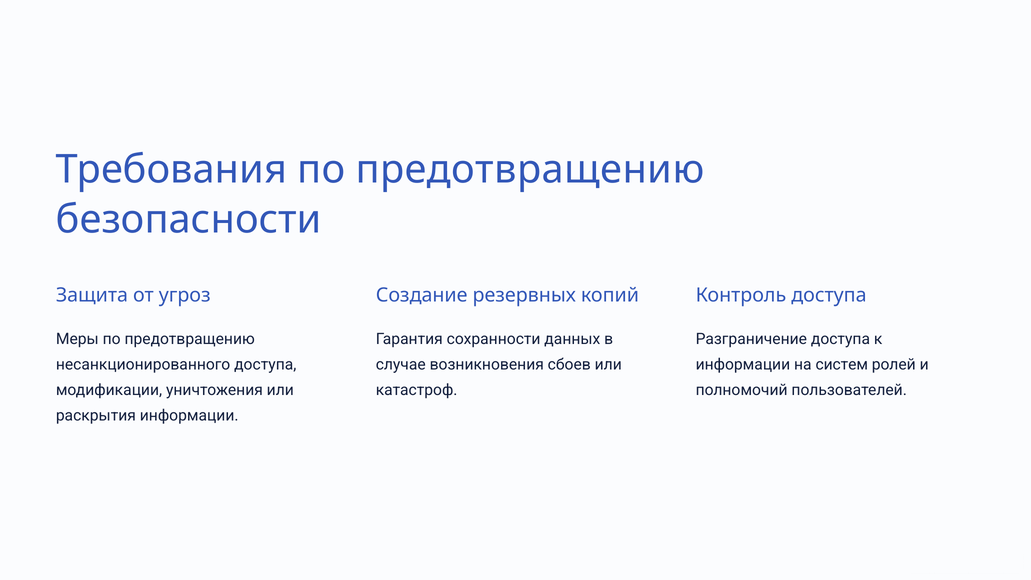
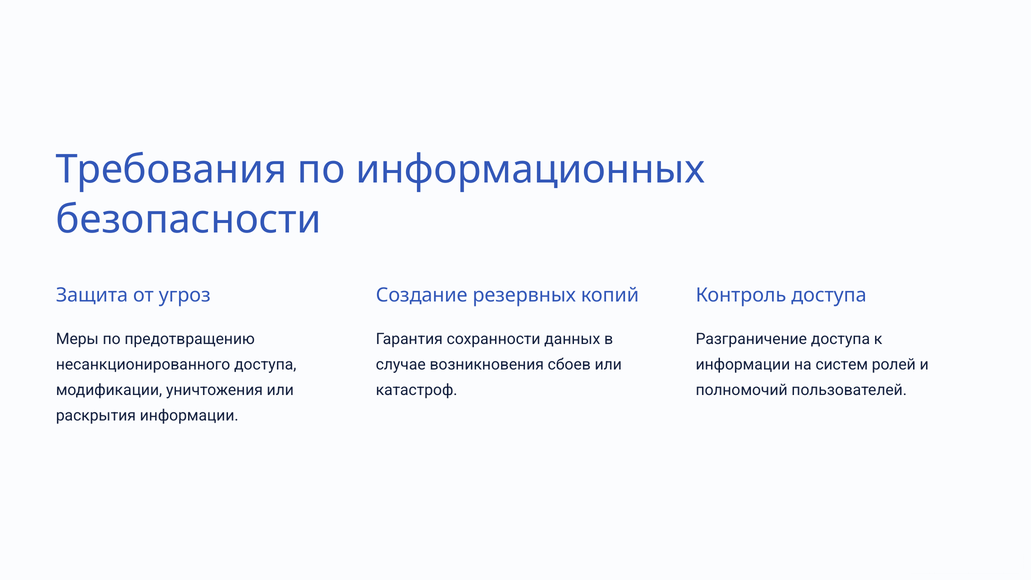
Требования по предотвращению: предотвращению -> информационных
